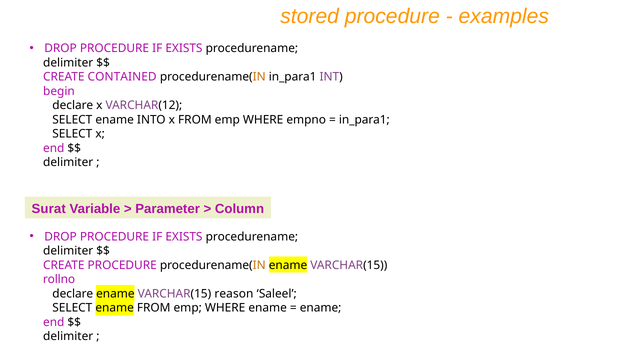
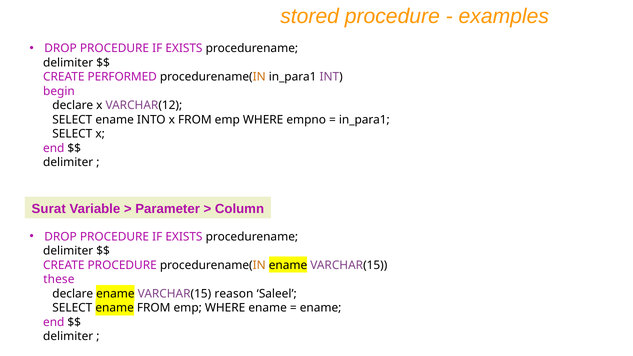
CONTAINED: CONTAINED -> PERFORMED
rollno: rollno -> these
